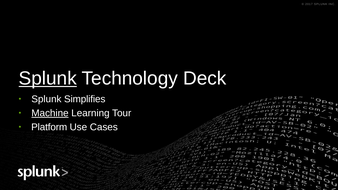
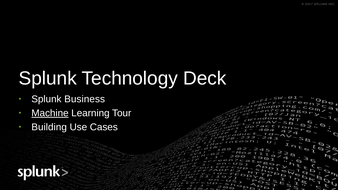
Splunk at (48, 78) underline: present -> none
Simplifies: Simplifies -> Business
Platform: Platform -> Building
